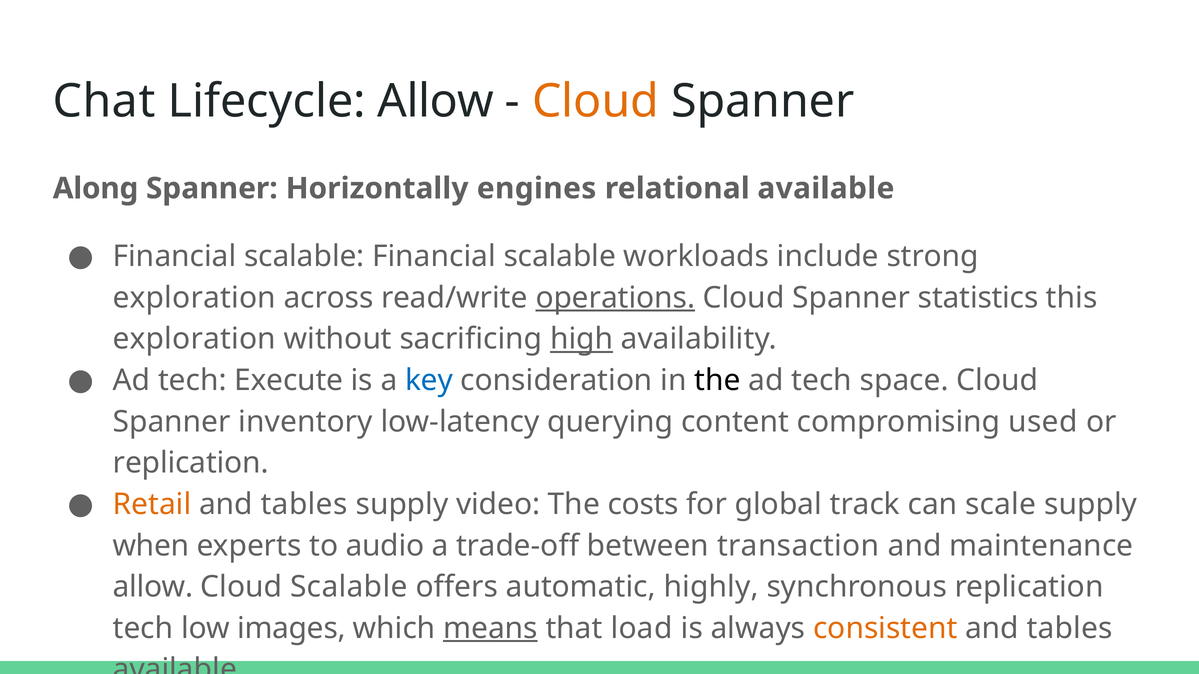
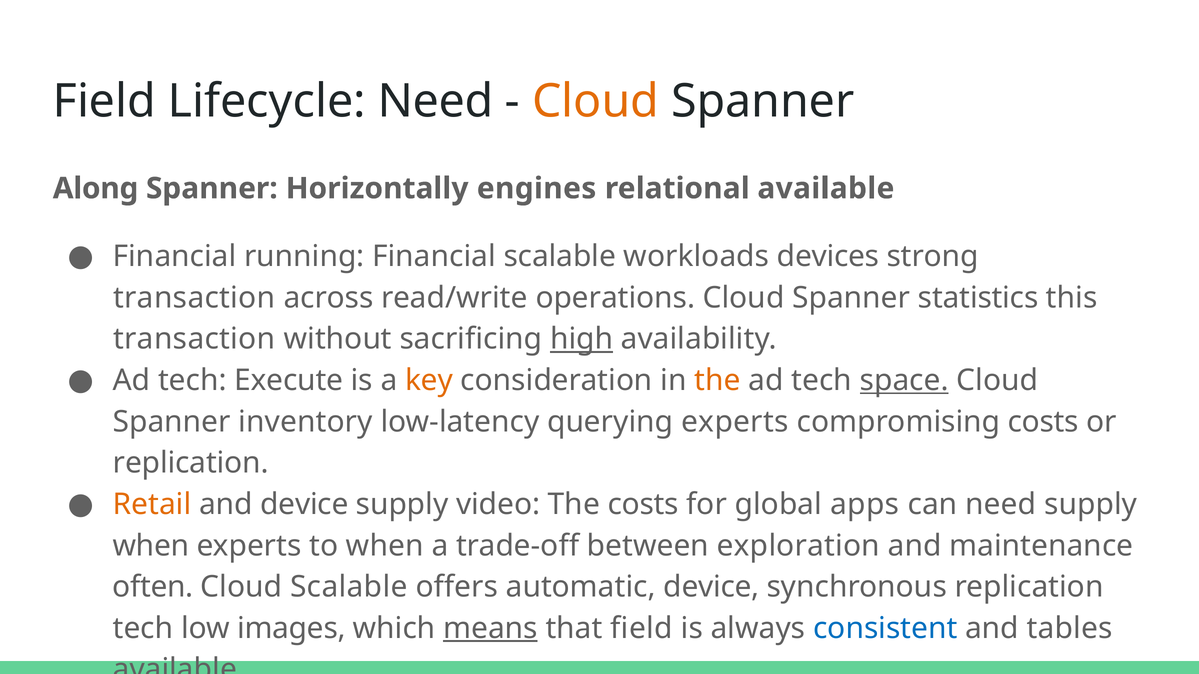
Chat at (104, 102): Chat -> Field
Lifecycle Allow: Allow -> Need
scalable at (304, 257): scalable -> running
include: include -> devices
exploration at (194, 298): exploration -> transaction
operations underline: present -> none
exploration at (194, 339): exploration -> transaction
key colour: blue -> orange
the at (717, 381) colour: black -> orange
space underline: none -> present
querying content: content -> experts
compromising used: used -> costs
tables at (304, 505): tables -> device
track: track -> apps
can scale: scale -> need
to audio: audio -> when
transaction: transaction -> exploration
allow at (153, 587): allow -> often
automatic highly: highly -> device
that load: load -> field
consistent colour: orange -> blue
